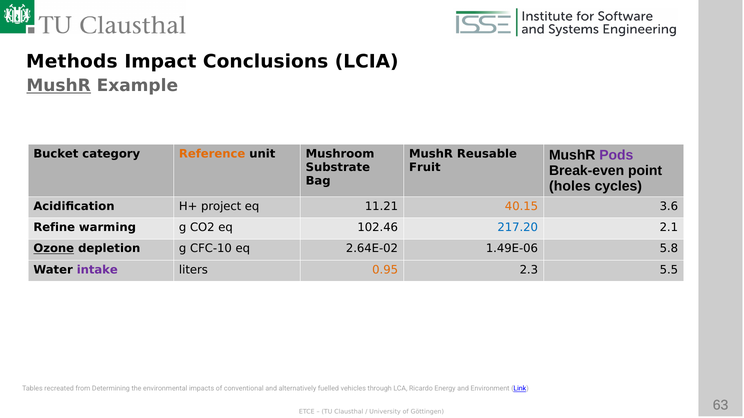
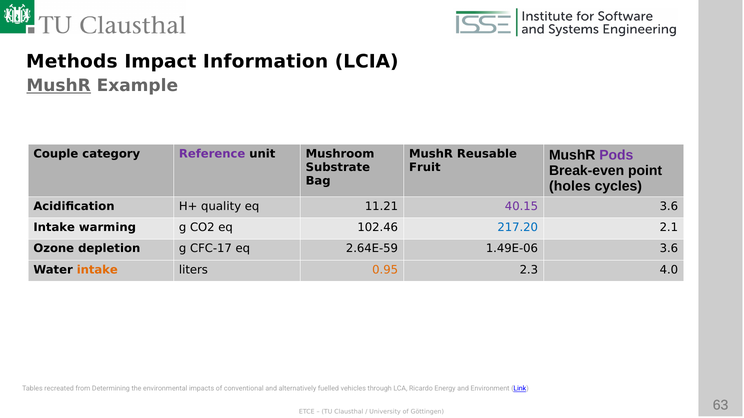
Conclusions: Conclusions -> Information
Bucket: Bucket -> Couple
Reference colour: orange -> purple
project: project -> quality
40.15 colour: orange -> purple
Refine at (54, 228): Refine -> Intake
Ozone underline: present -> none
CFC-10: CFC-10 -> CFC-17
2.64E-02: 2.64E-02 -> 2.64E-59
1.49E-06 5.8: 5.8 -> 3.6
intake at (97, 270) colour: purple -> orange
5.5: 5.5 -> 4.0
